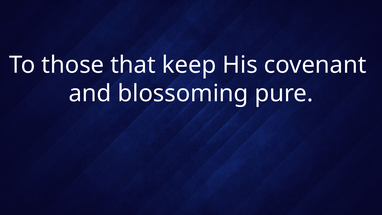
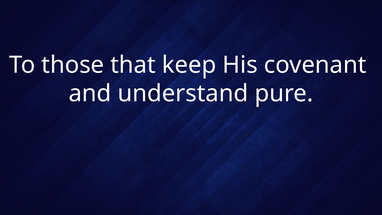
blossoming: blossoming -> understand
